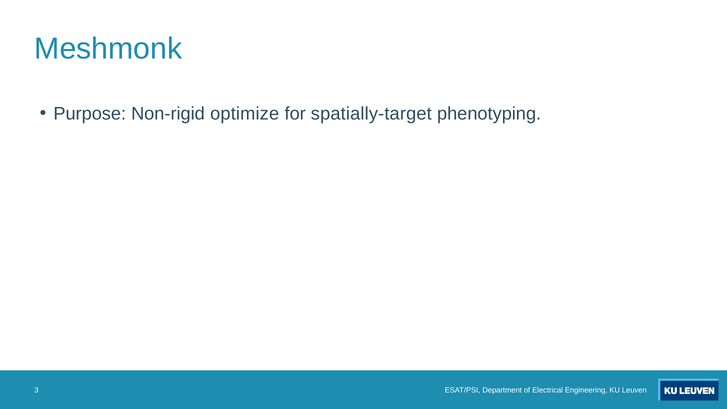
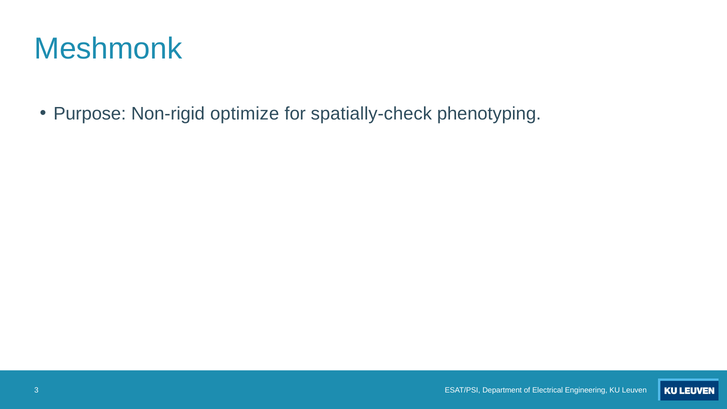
spatially-target: spatially-target -> spatially-check
